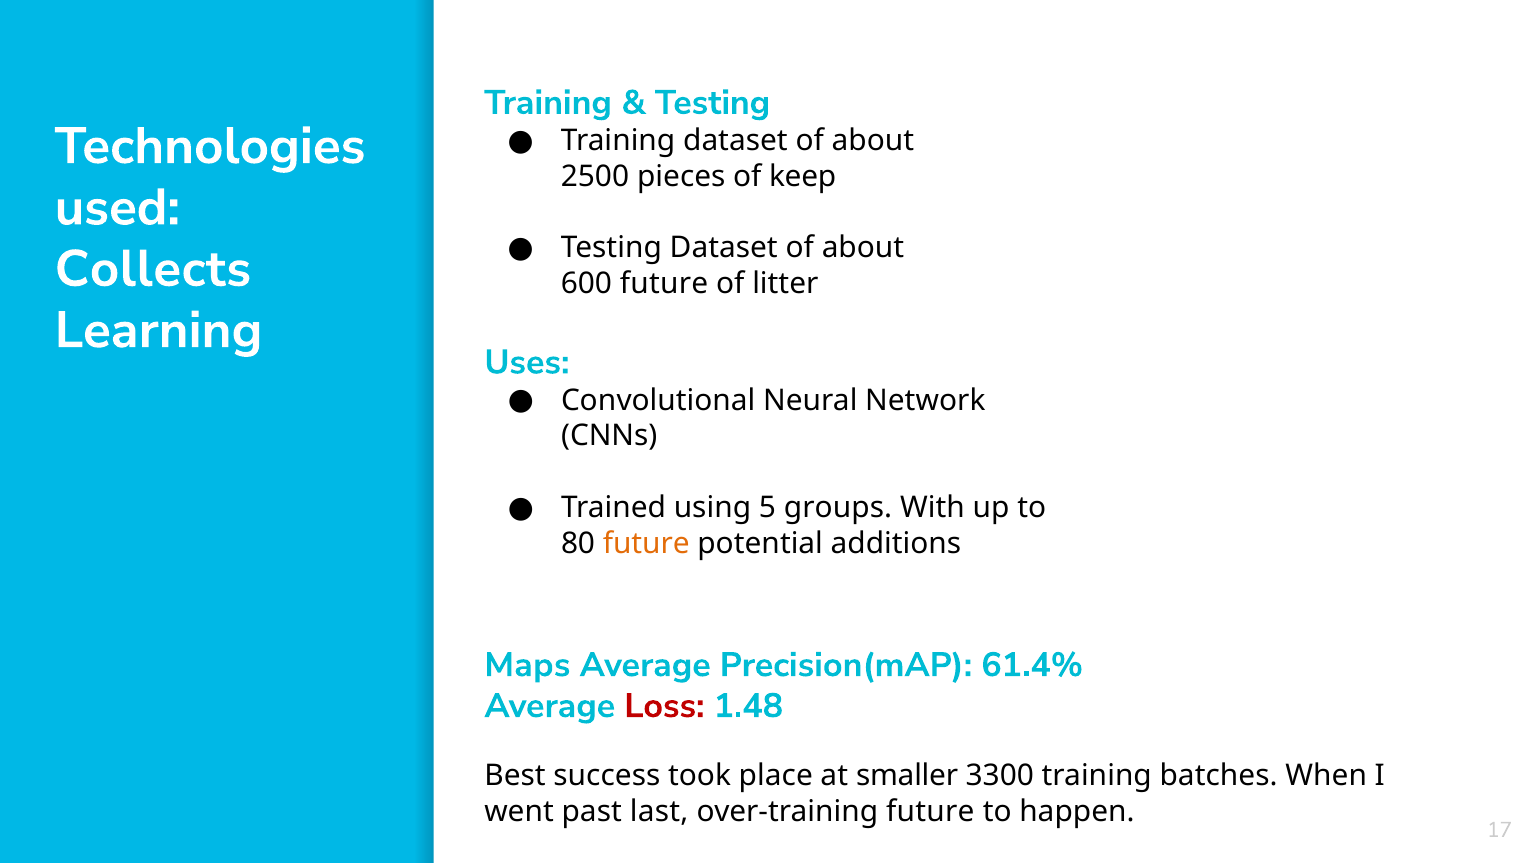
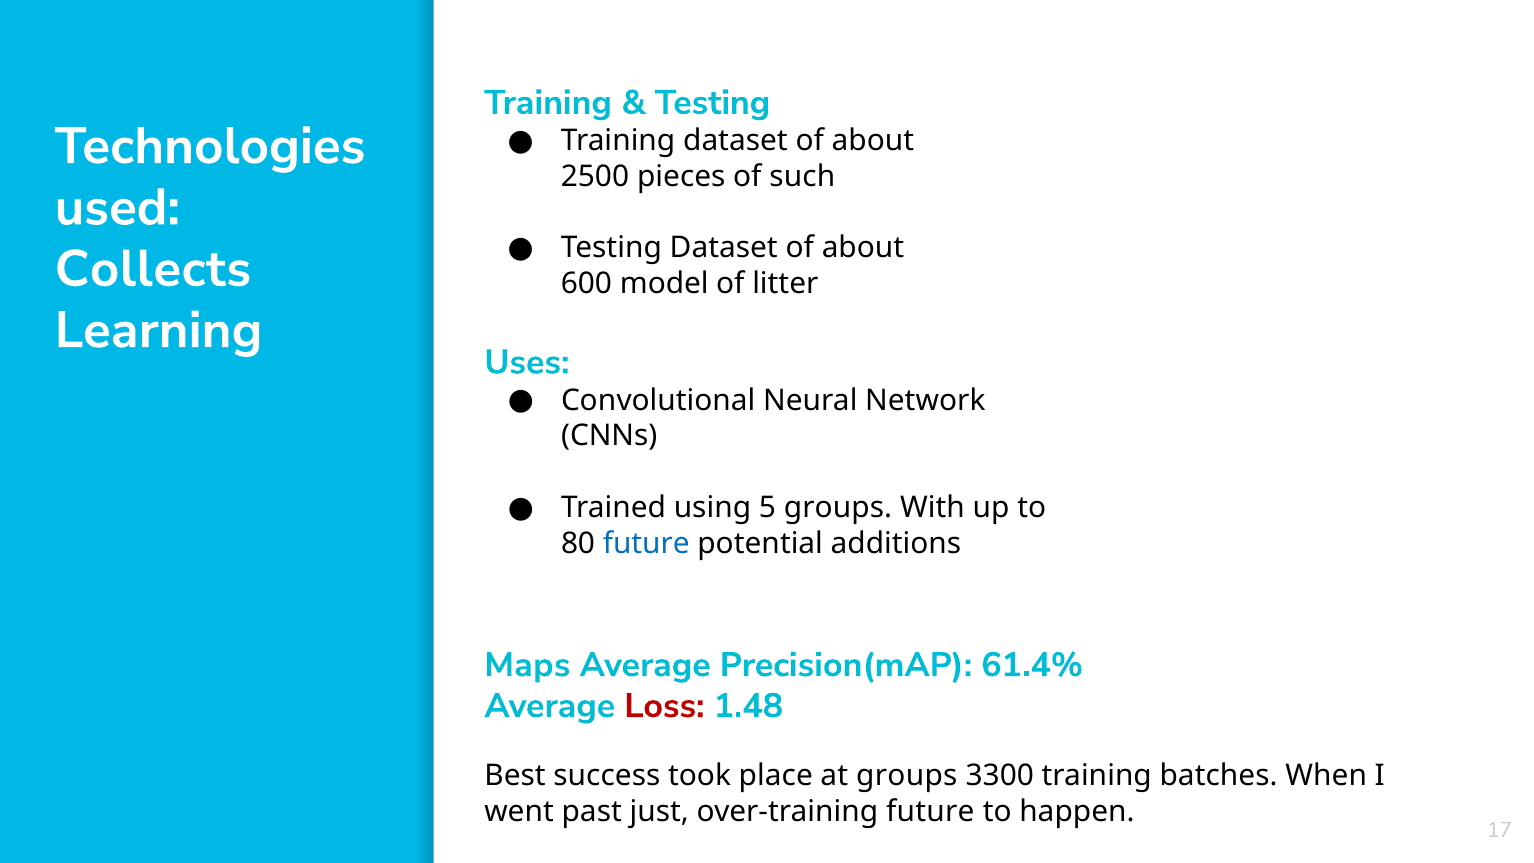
keep: keep -> such
600 future: future -> model
future at (646, 543) colour: orange -> blue
at smaller: smaller -> groups
last: last -> just
